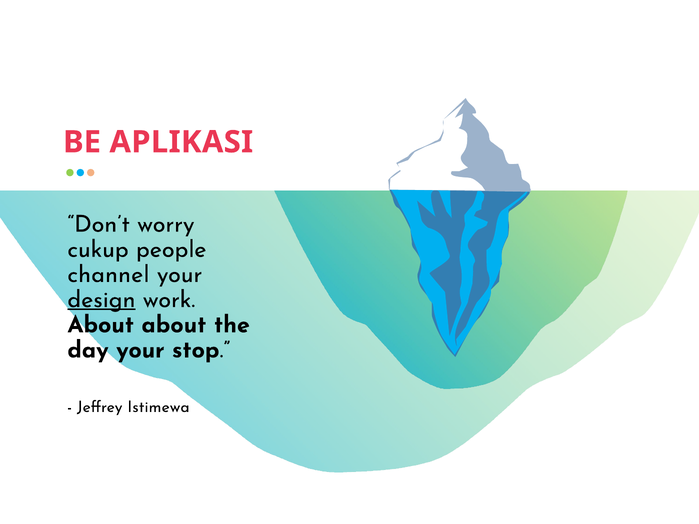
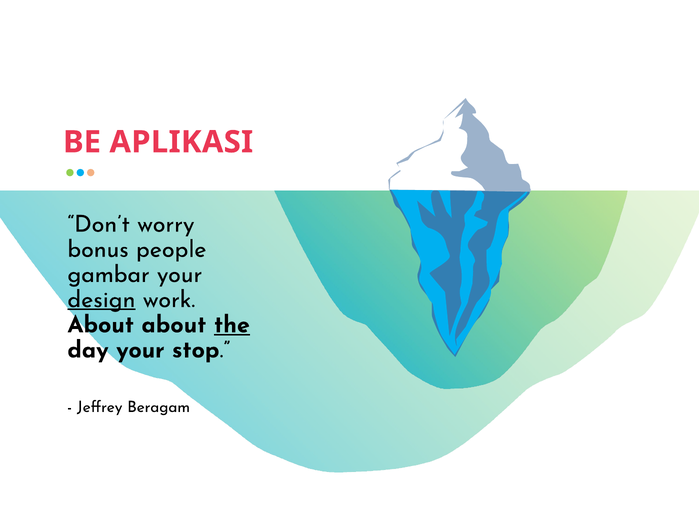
cukup: cukup -> bonus
channel: channel -> gambar
the underline: none -> present
Istimewa: Istimewa -> Beragam
